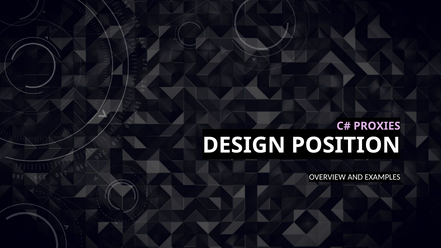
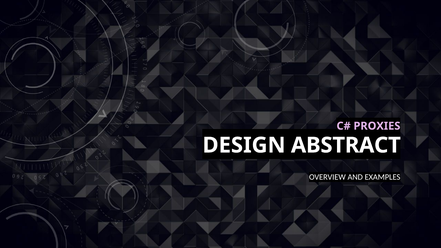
POSITION: POSITION -> ABSTRACT
